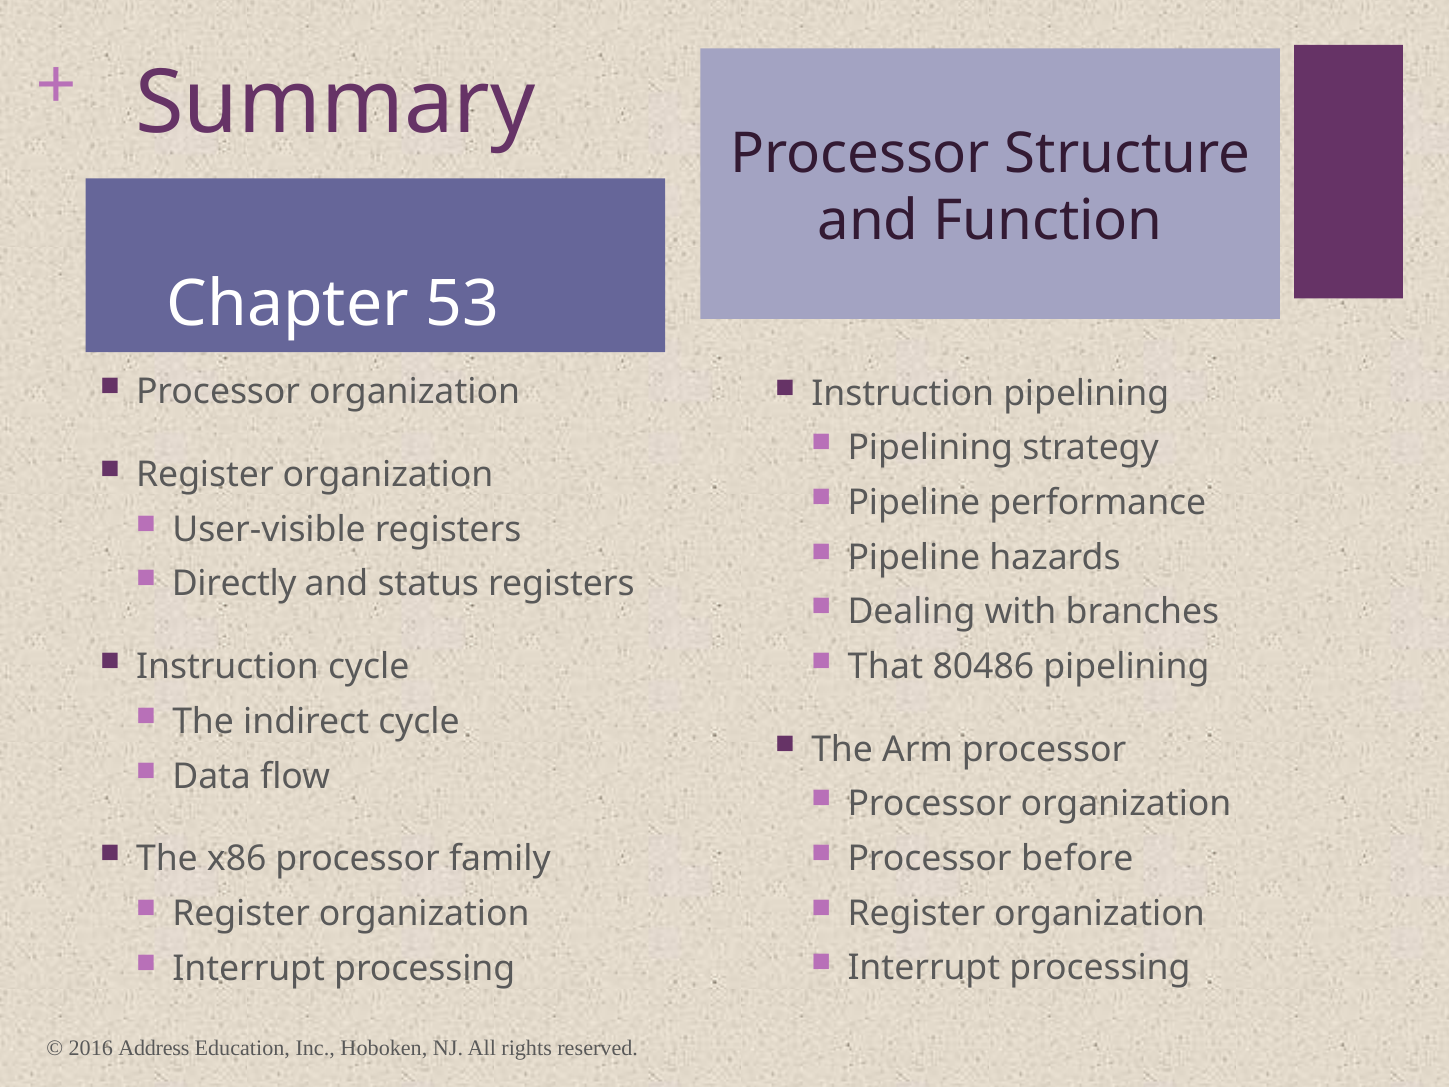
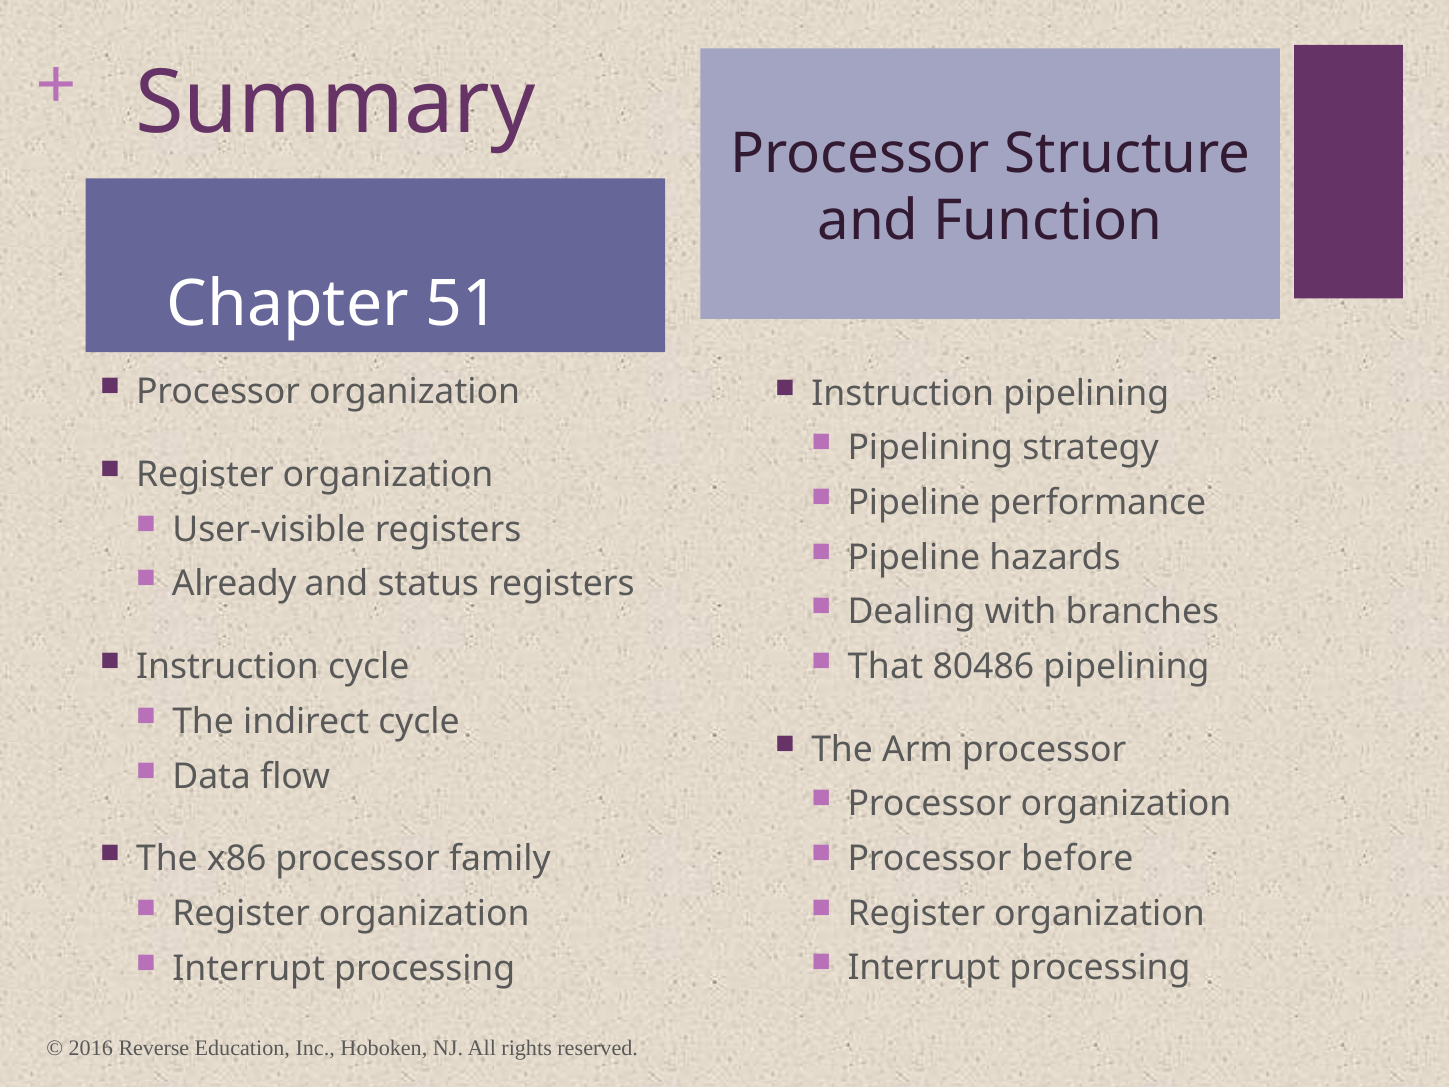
53: 53 -> 51
Directly: Directly -> Already
Address: Address -> Reverse
